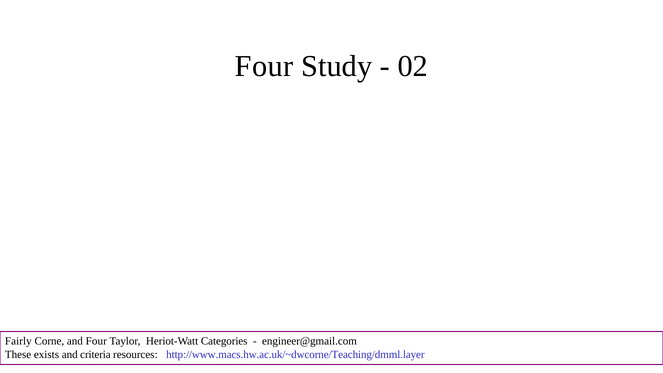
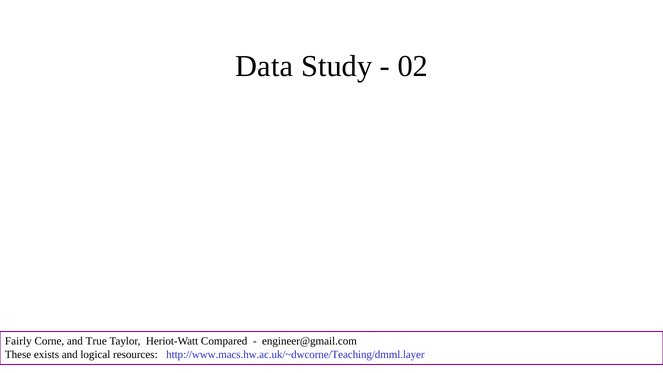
Four at (264, 66): Four -> Data
and Four: Four -> True
Categories: Categories -> Compared
criteria: criteria -> logical
